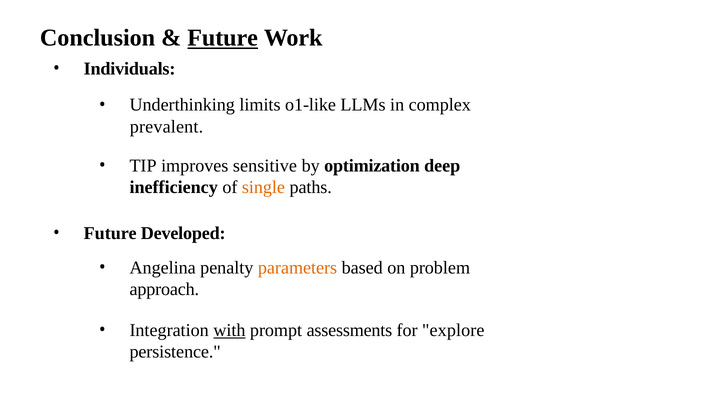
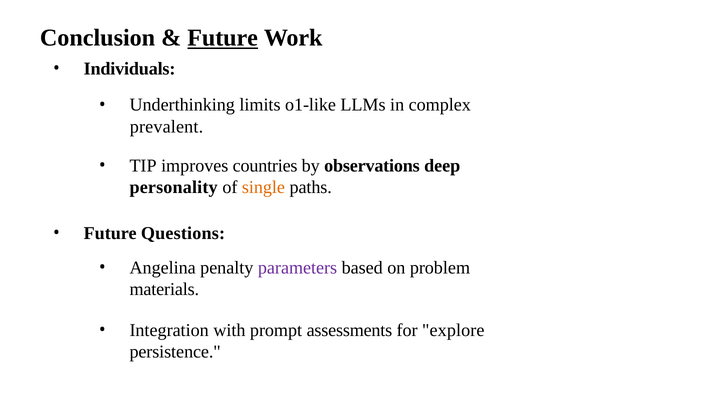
sensitive: sensitive -> countries
optimization: optimization -> observations
inefficiency: inefficiency -> personality
Developed: Developed -> Questions
parameters colour: orange -> purple
approach: approach -> materials
with underline: present -> none
